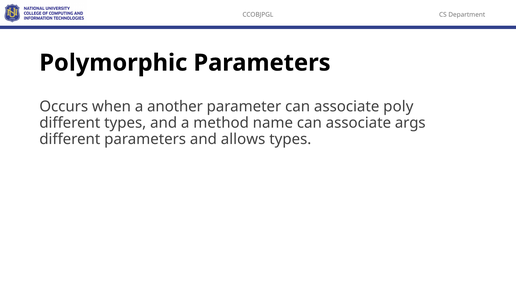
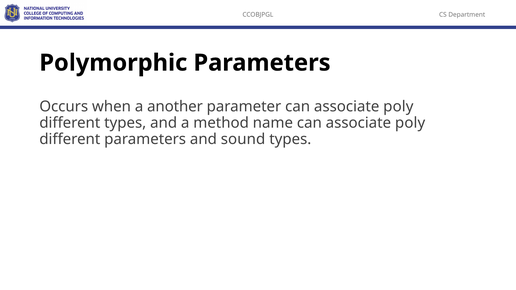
name can associate args: args -> poly
allows: allows -> sound
